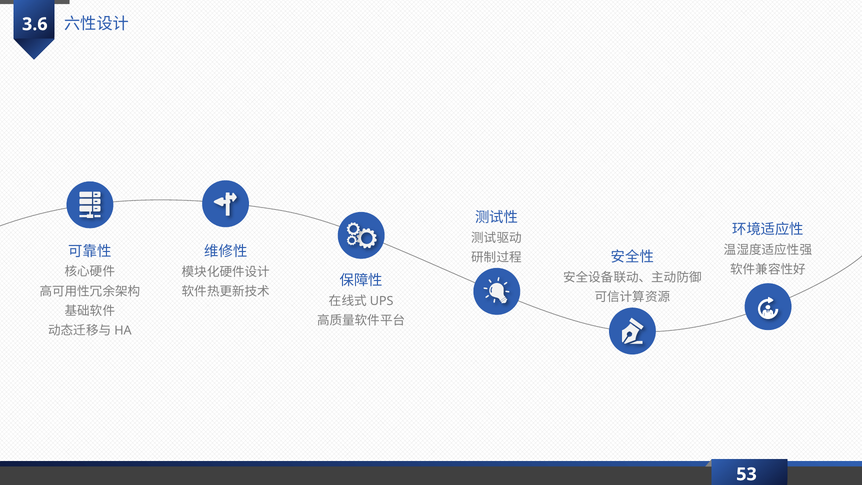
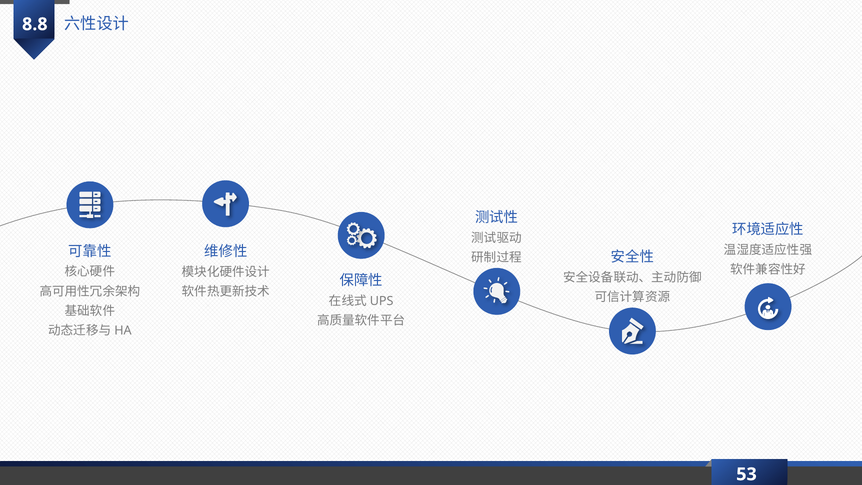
3.6: 3.6 -> 8.8
